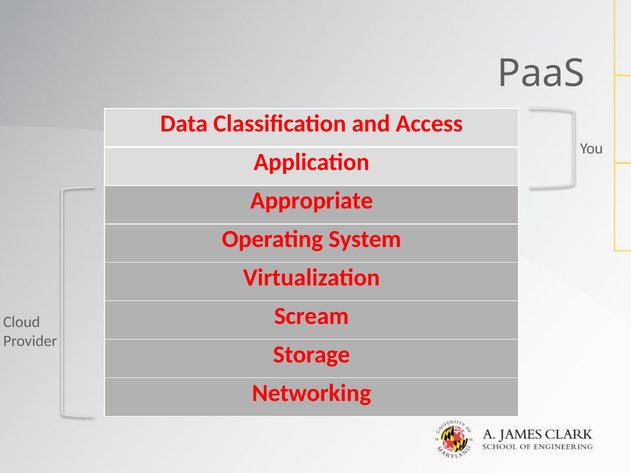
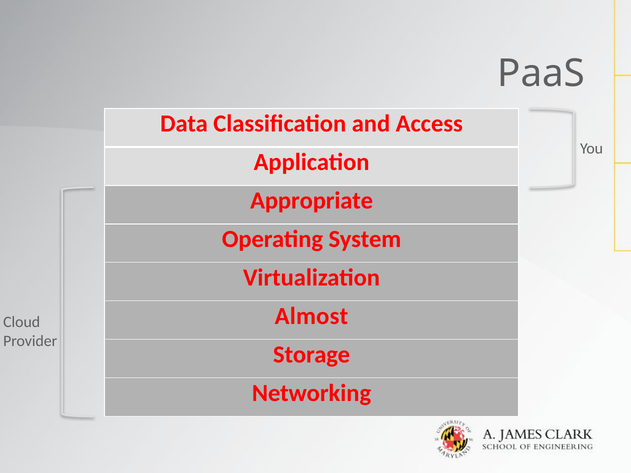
Scream: Scream -> Almost
